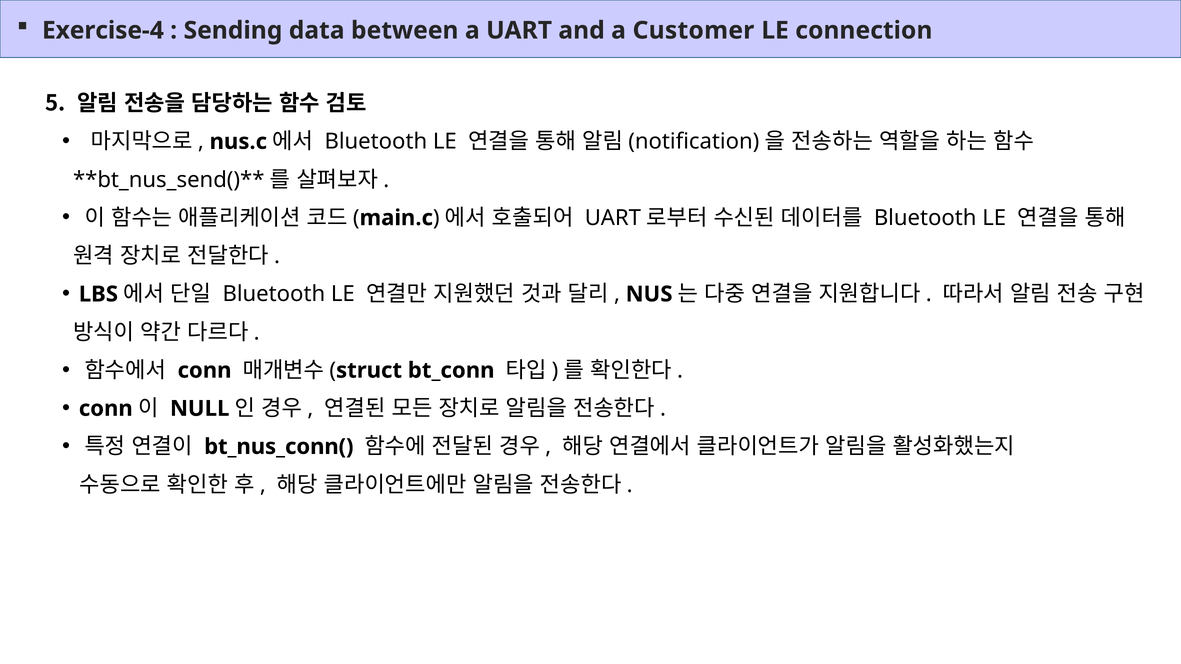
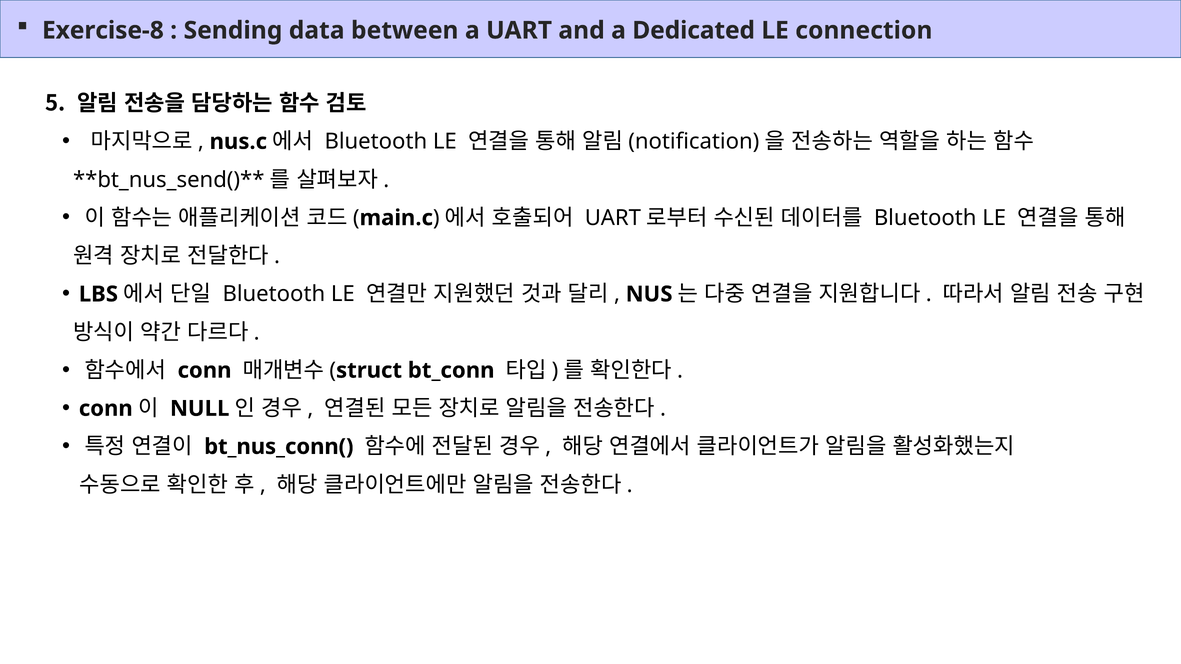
Exercise-4: Exercise-4 -> Exercise-8
Customer: Customer -> Dedicated
